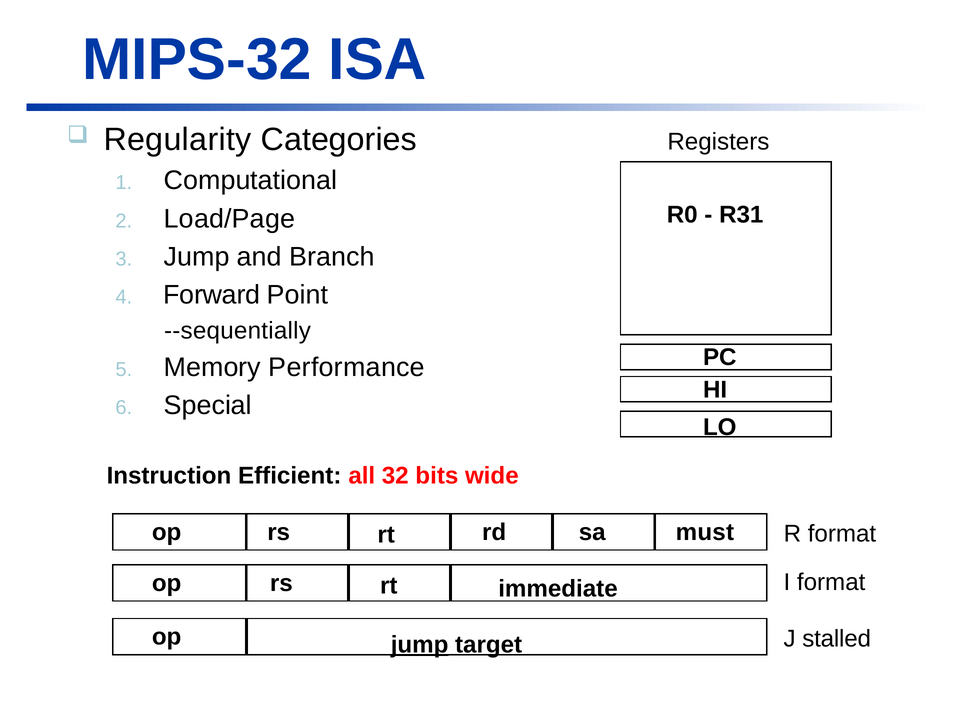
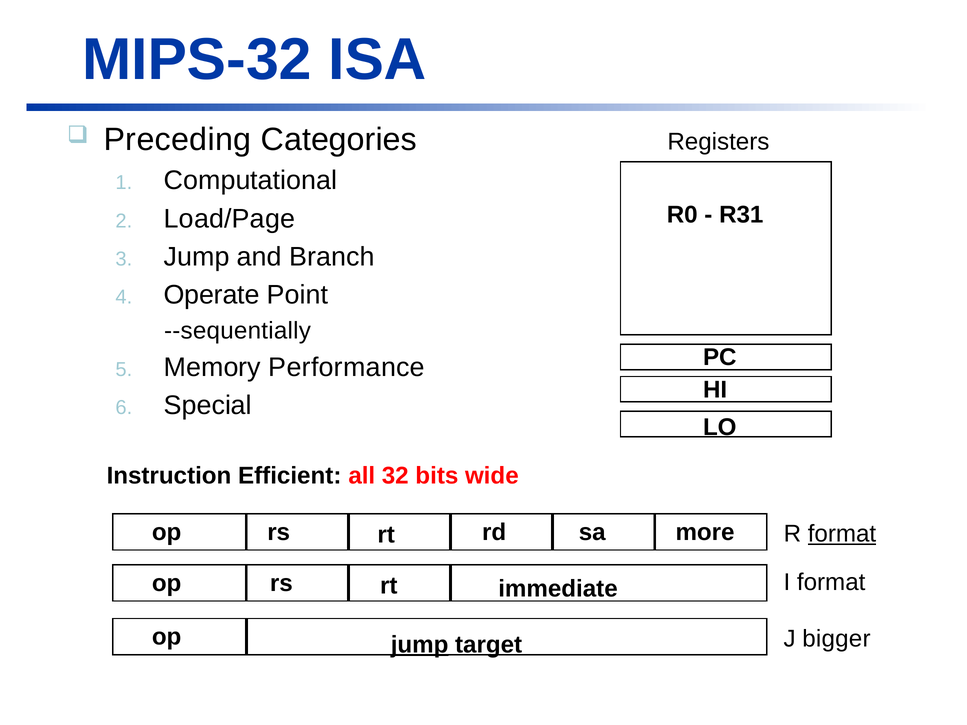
Regularity: Regularity -> Preceding
Forward: Forward -> Operate
must: must -> more
format at (842, 534) underline: none -> present
stalled: stalled -> bigger
